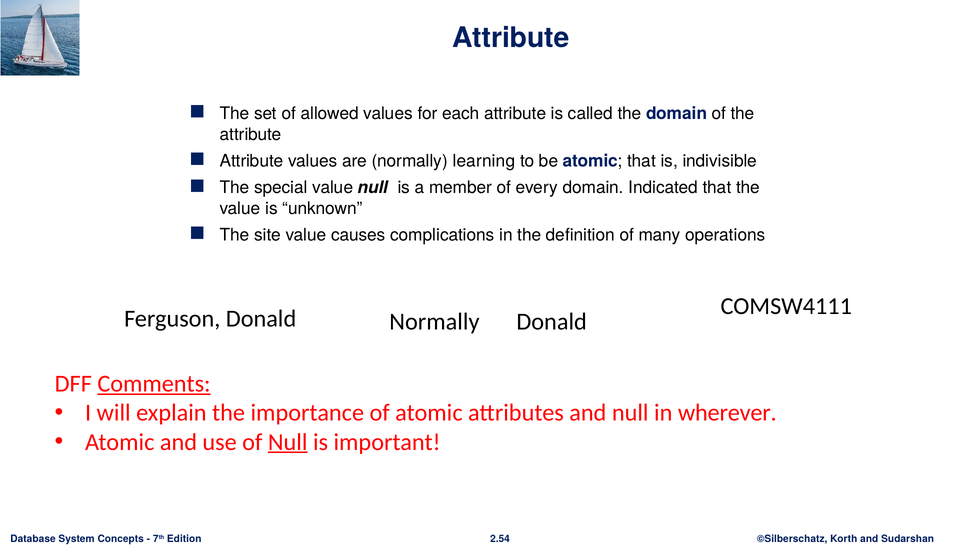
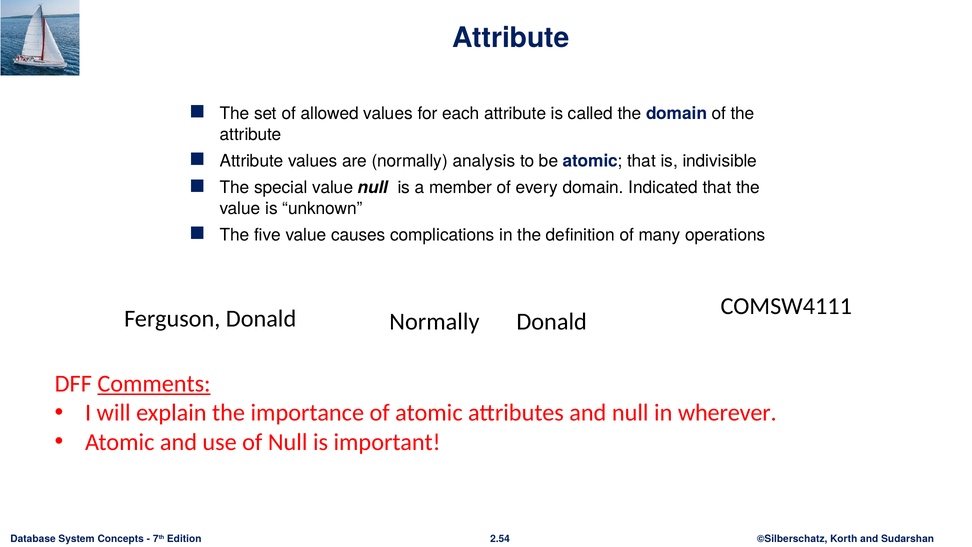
learning: learning -> analysis
site: site -> five
Null at (288, 442) underline: present -> none
